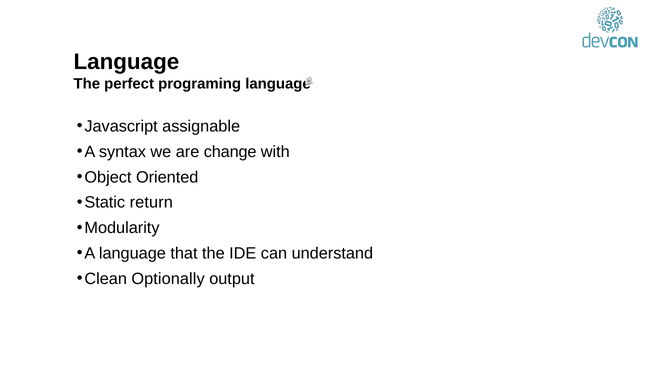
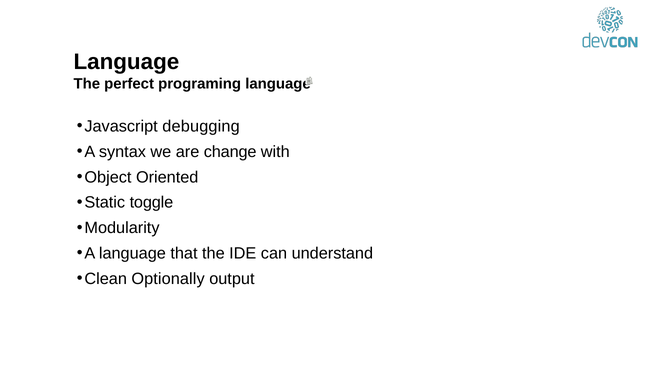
assignable: assignable -> debugging
return: return -> toggle
